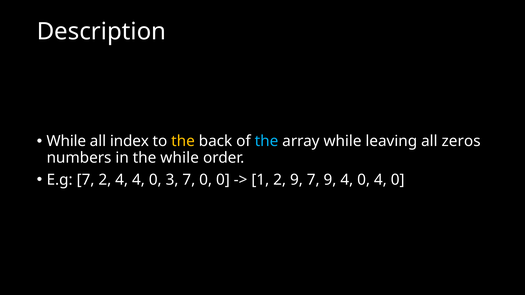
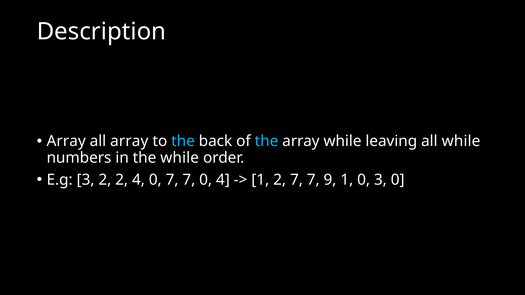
While at (66, 141): While -> Array
all index: index -> array
the at (183, 141) colour: yellow -> light blue
all zeros: zeros -> while
E.g 7: 7 -> 3
2 4: 4 -> 2
0 3: 3 -> 7
0 0: 0 -> 4
2 9: 9 -> 7
9 4: 4 -> 1
0 4: 4 -> 3
